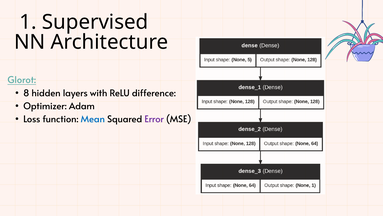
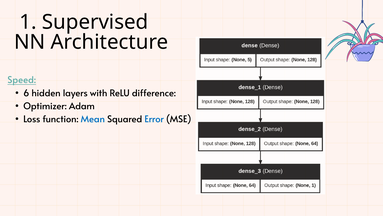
Glorot: Glorot -> Speed
8: 8 -> 6
Error colour: purple -> blue
